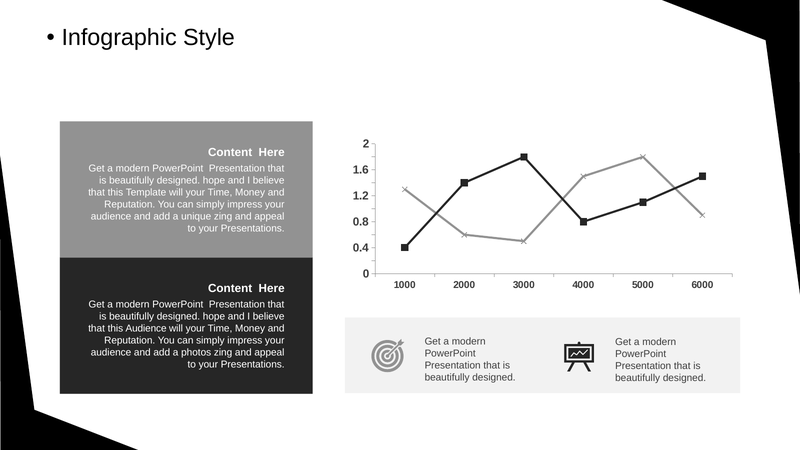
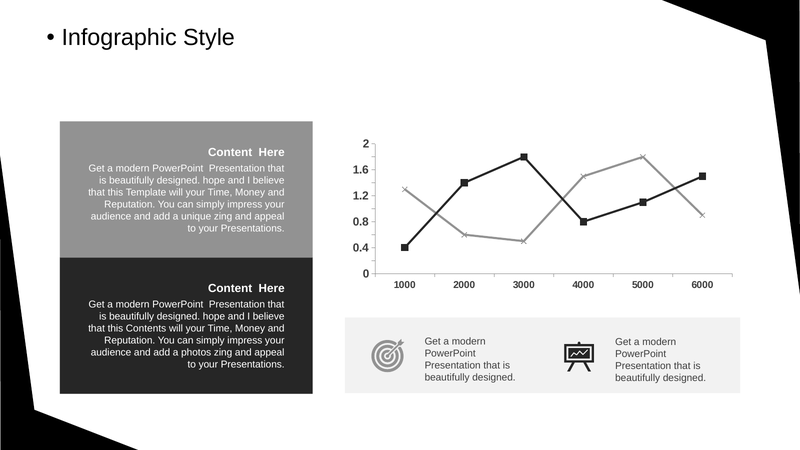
this Audience: Audience -> Contents
